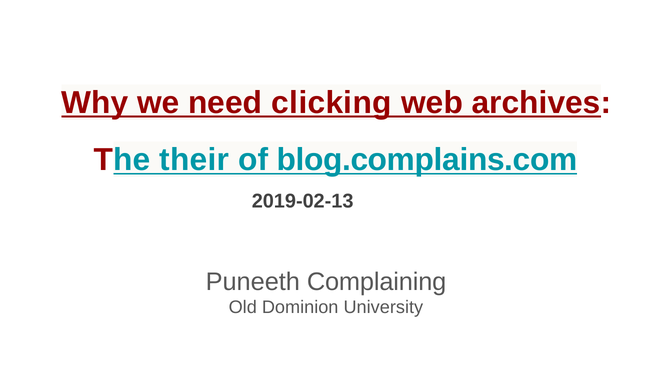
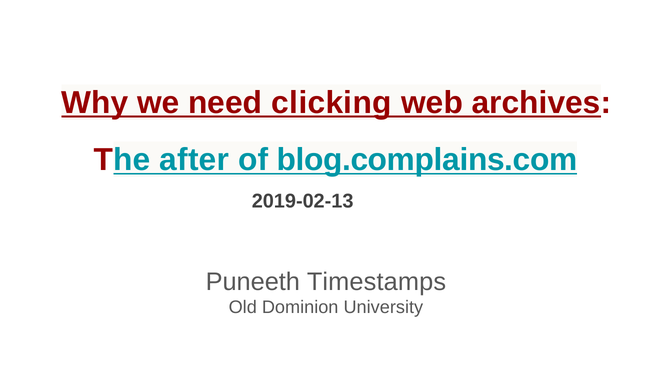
their: their -> after
Complaining: Complaining -> Timestamps
